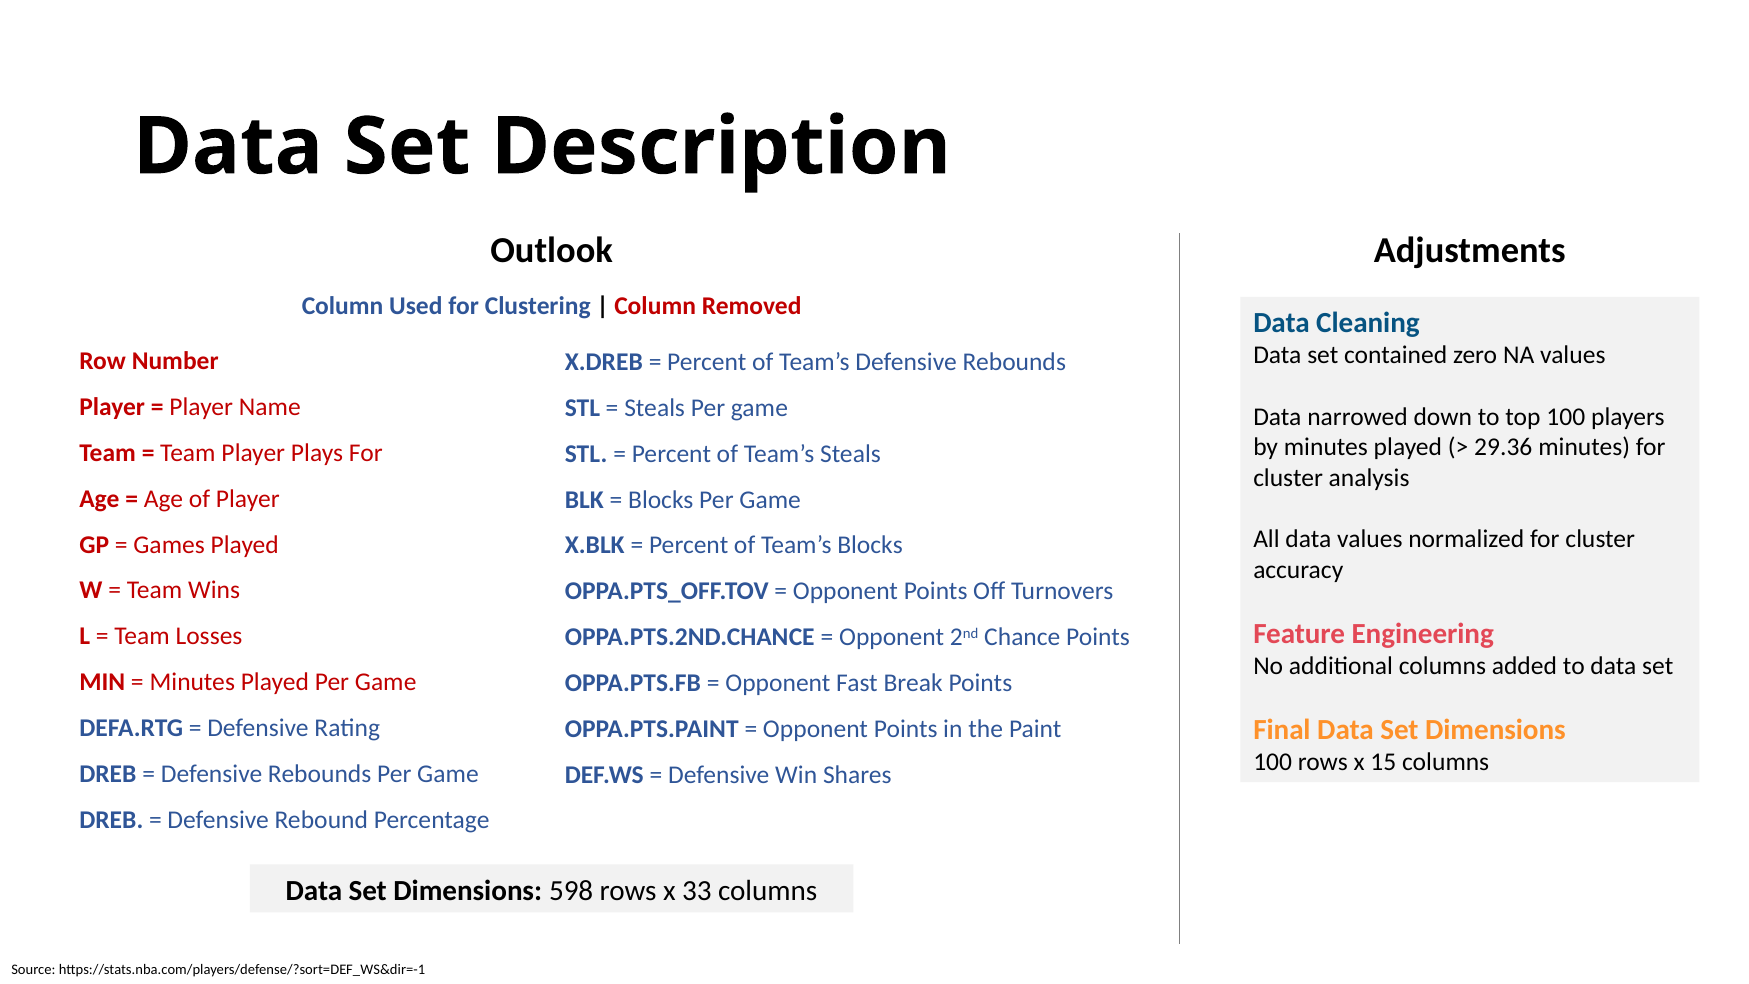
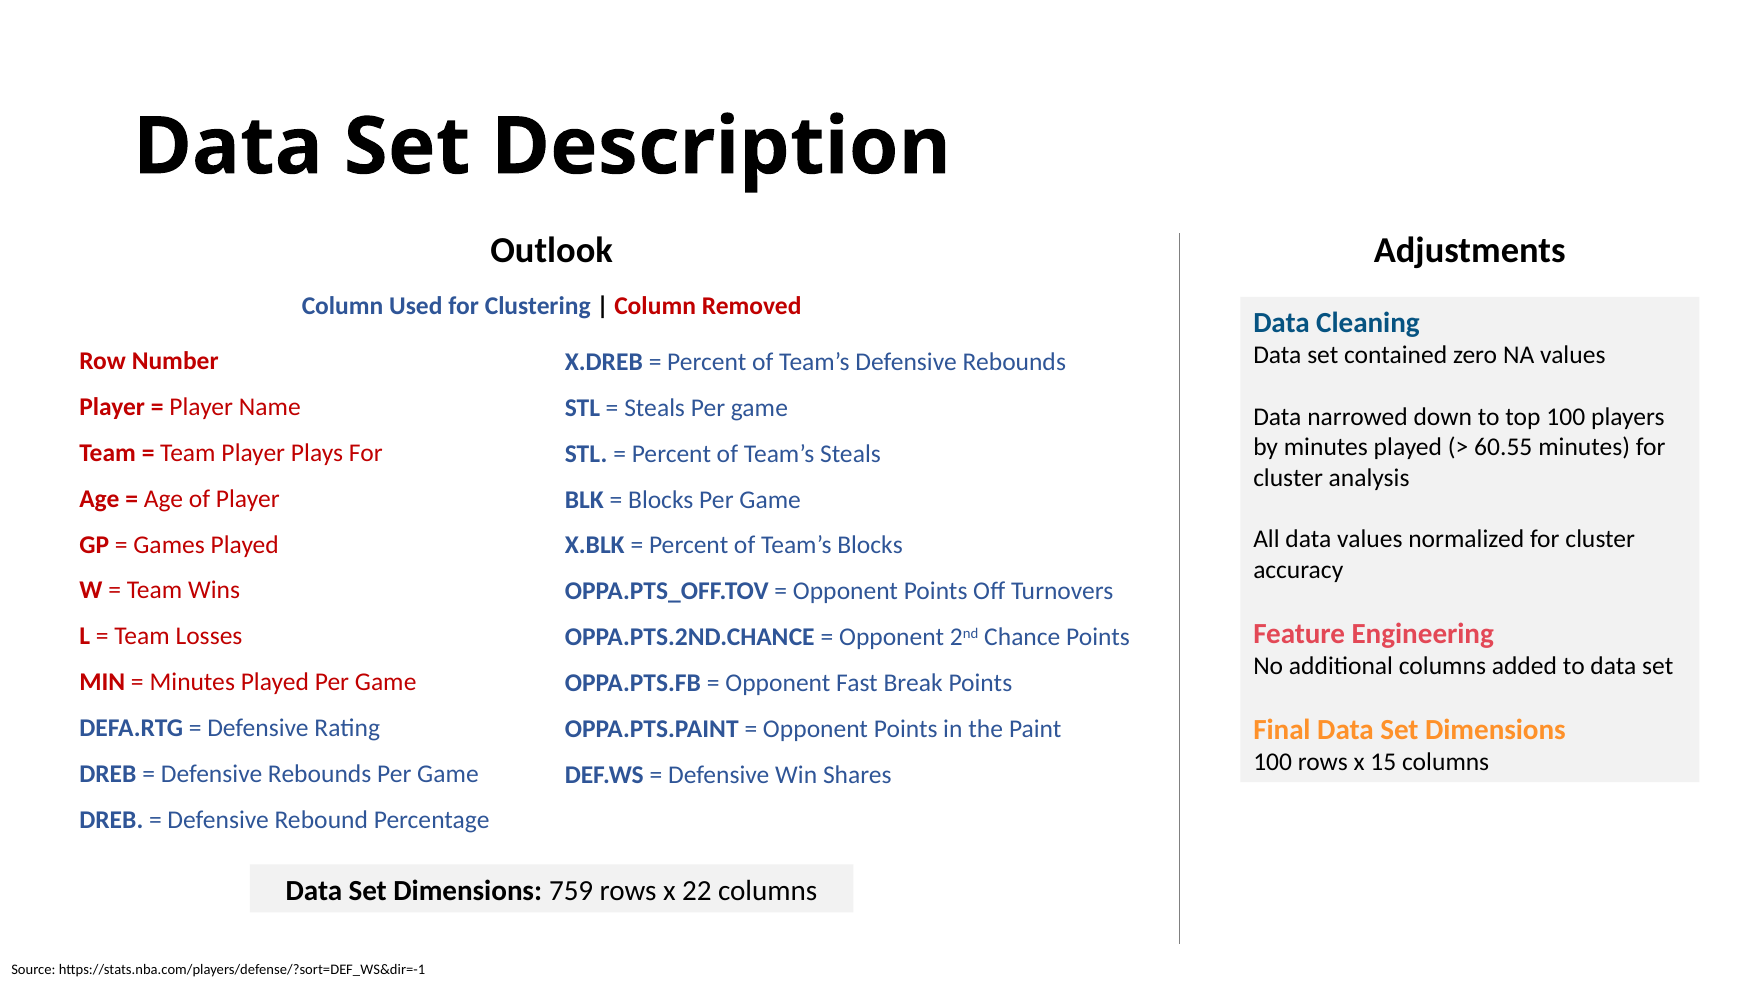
29.36: 29.36 -> 60.55
598: 598 -> 759
33: 33 -> 22
